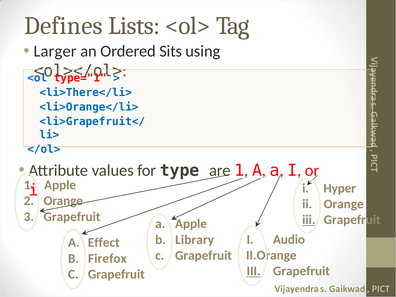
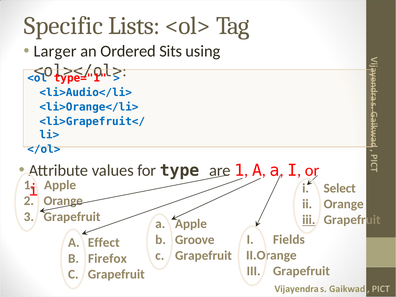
Defines: Defines -> Specific
<li>There</li>: <li>There</li> -> <li>Audio</li>
Hyper: Hyper -> Select
Audio: Audio -> Fields
Library: Library -> Groove
III at (254, 271) underline: present -> none
